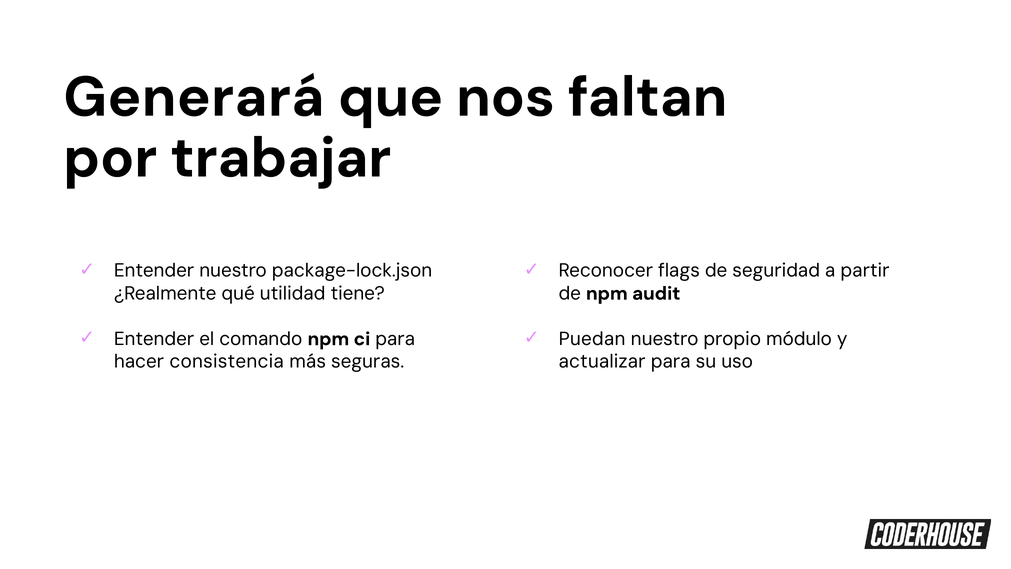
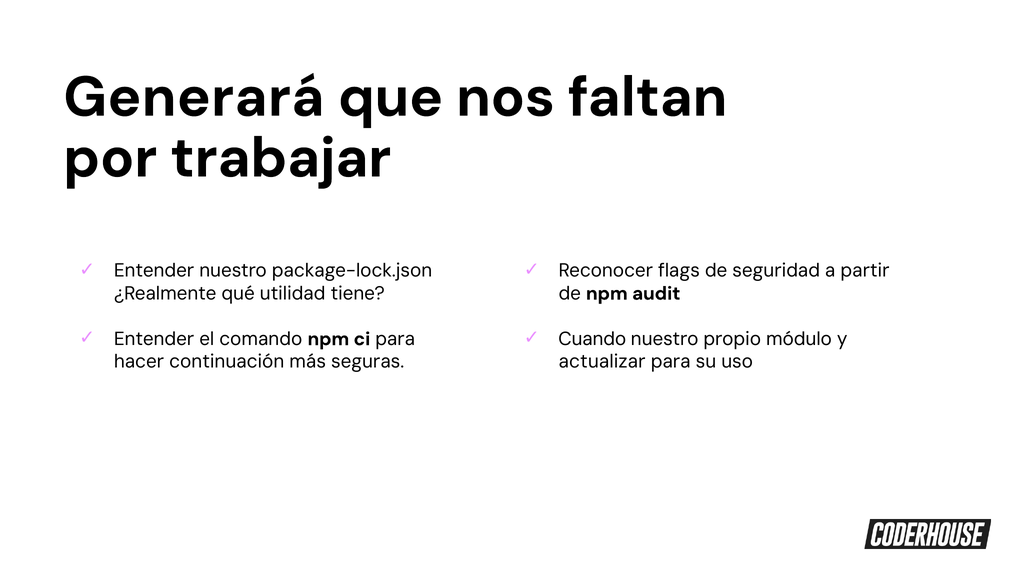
Puedan: Puedan -> Cuando
consistencia: consistencia -> continuación
